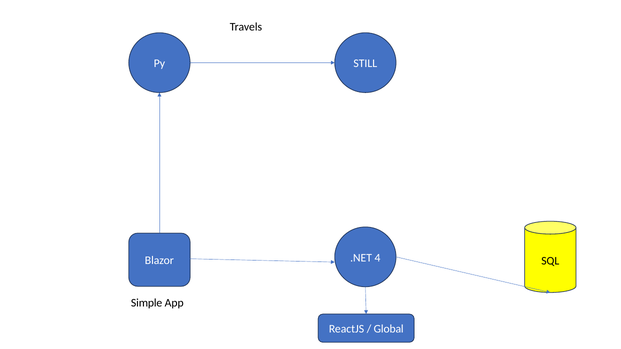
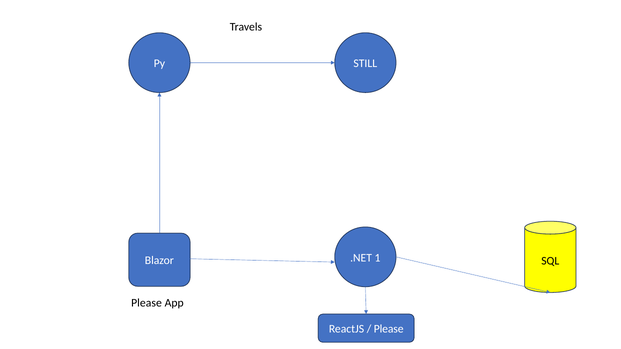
4: 4 -> 1
Simple at (147, 303): Simple -> Please
Global at (389, 329): Global -> Please
